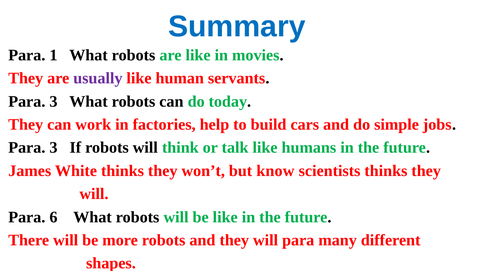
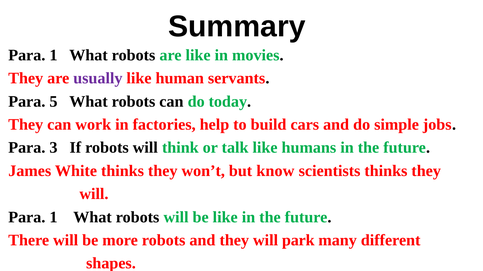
Summary colour: blue -> black
3 at (53, 102): 3 -> 5
6 at (53, 218): 6 -> 1
and they will para: para -> park
